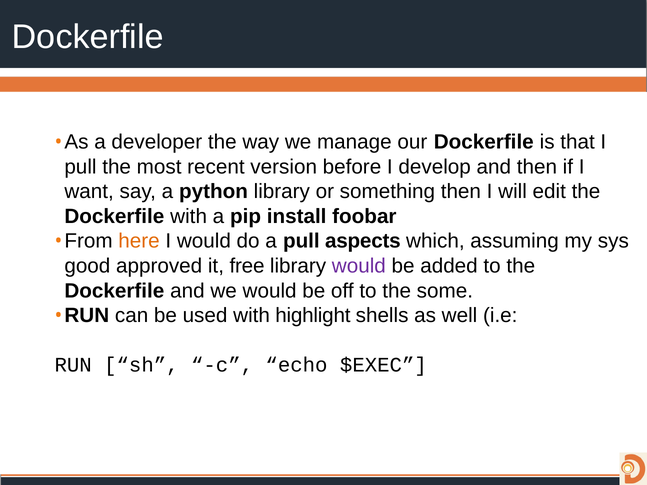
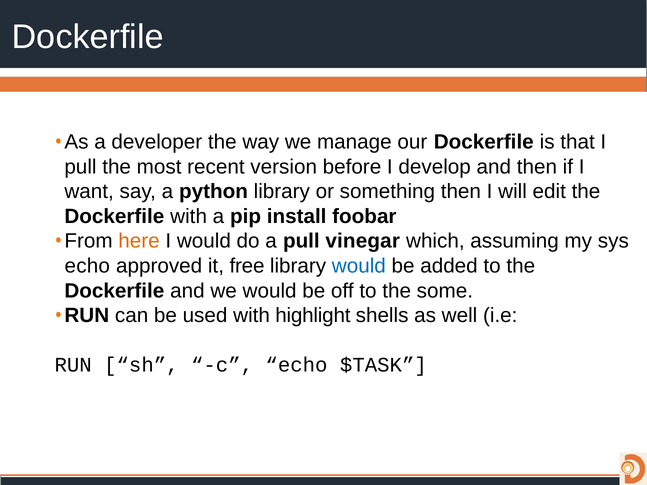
aspects: aspects -> vinegar
good at (87, 266): good -> echo
would at (359, 266) colour: purple -> blue
$EXEC: $EXEC -> $TASK
